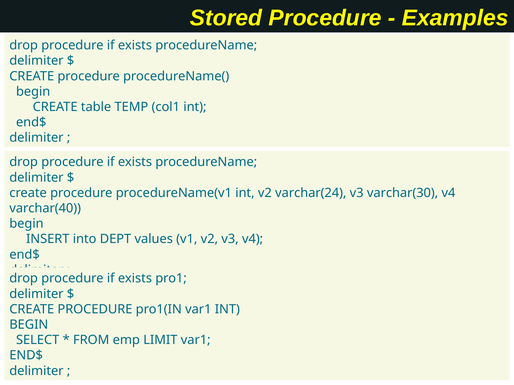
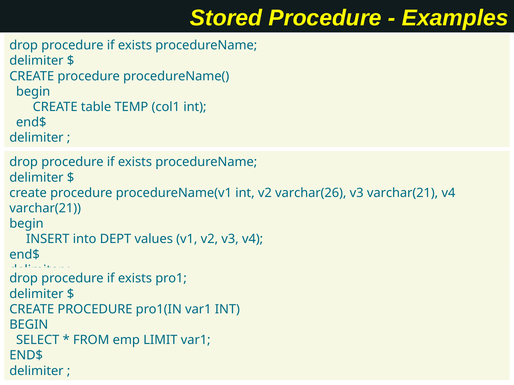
varchar(24: varchar(24 -> varchar(26
v3 varchar(30: varchar(30 -> varchar(21
varchar(40 at (45, 209): varchar(40 -> varchar(21
